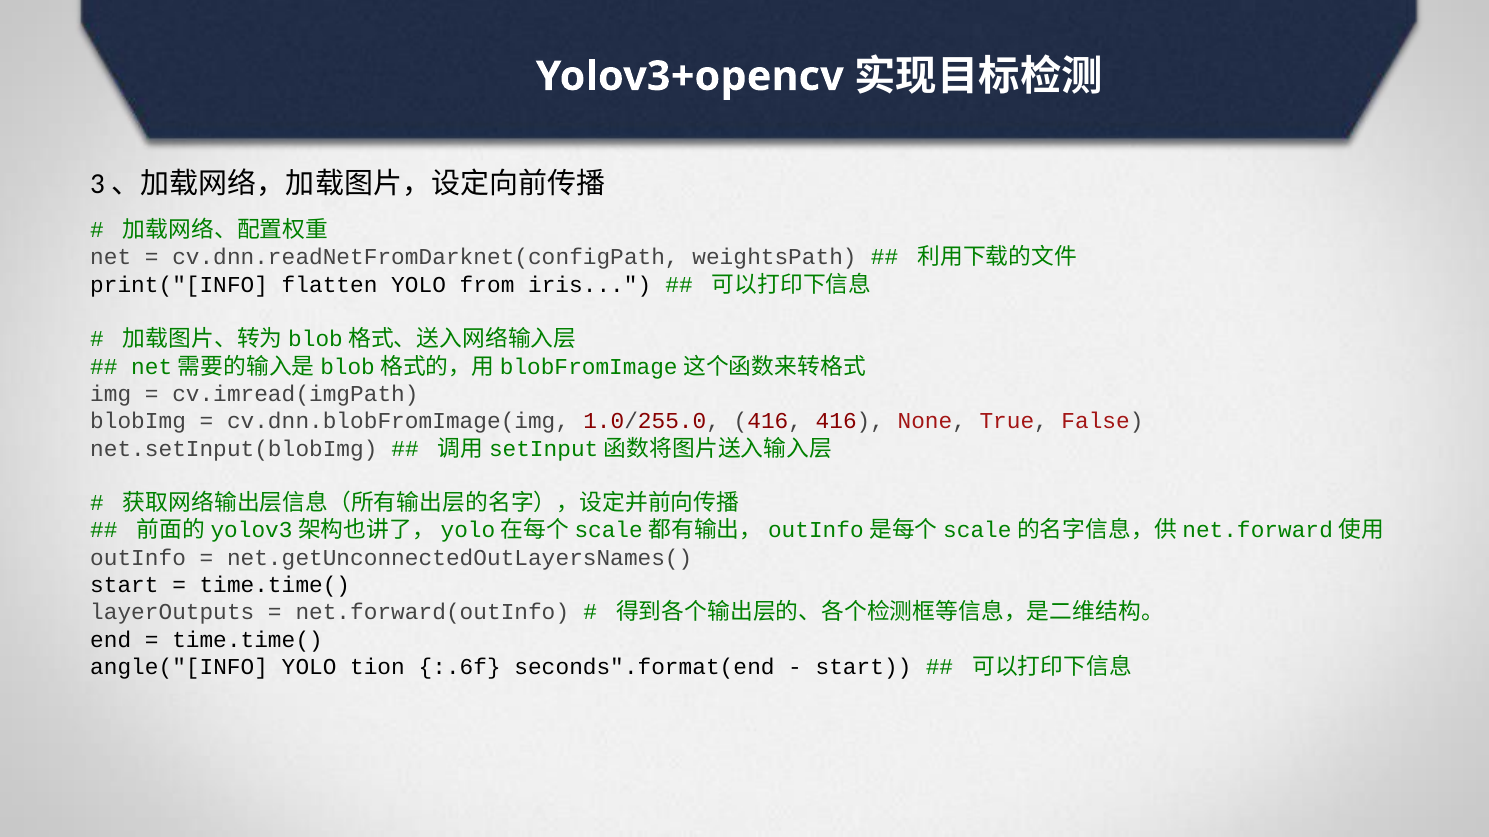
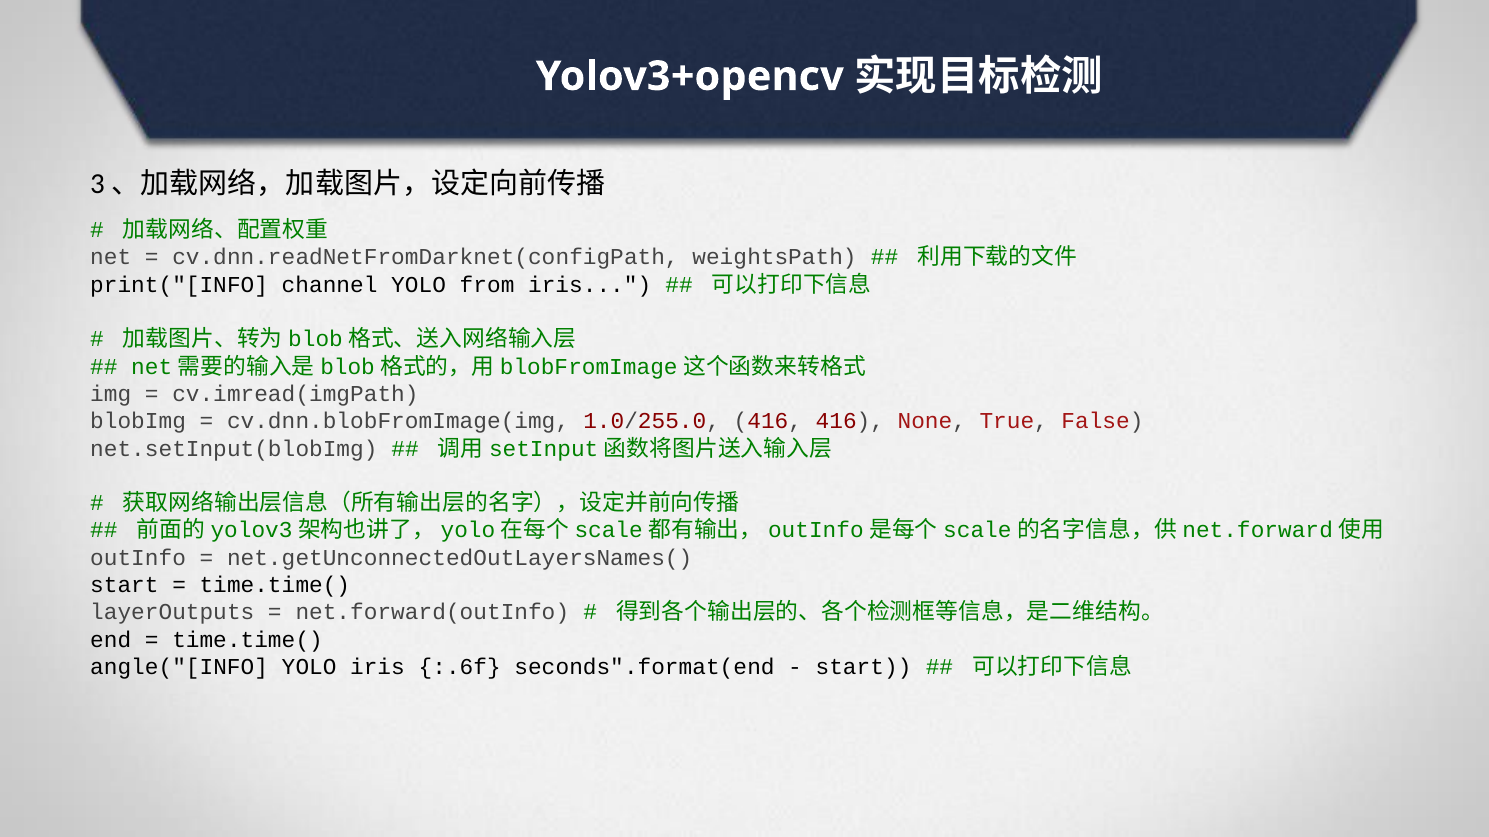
flatten: flatten -> channel
YOLO tion: tion -> iris
